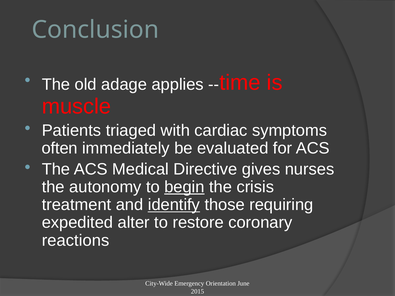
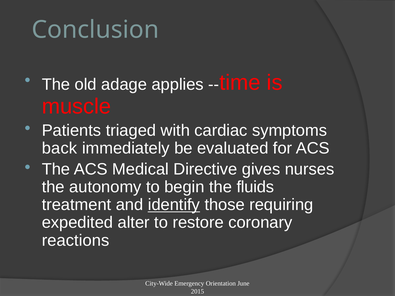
often: often -> back
begin underline: present -> none
crisis: crisis -> fluids
